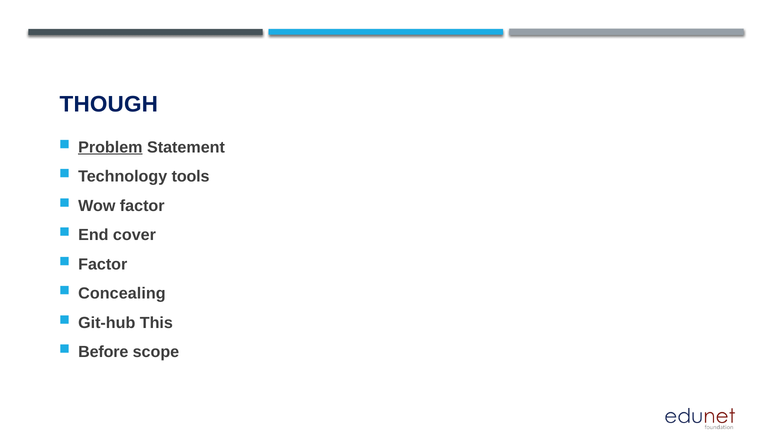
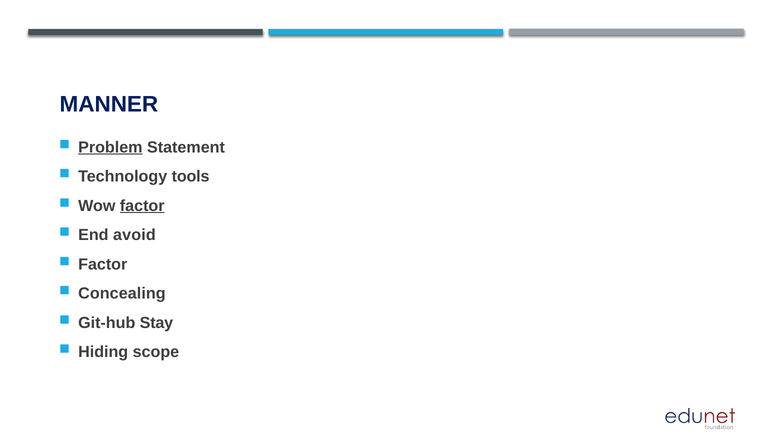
THOUGH: THOUGH -> MANNER
factor at (142, 206) underline: none -> present
cover: cover -> avoid
This: This -> Stay
Before: Before -> Hiding
